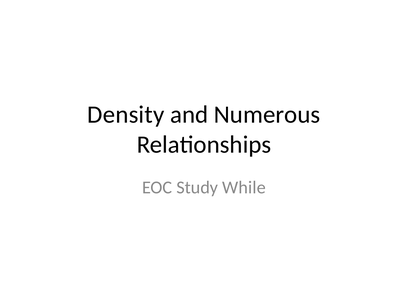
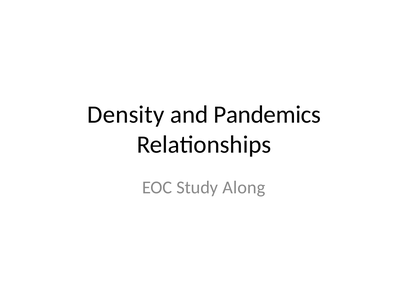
Numerous: Numerous -> Pandemics
While: While -> Along
